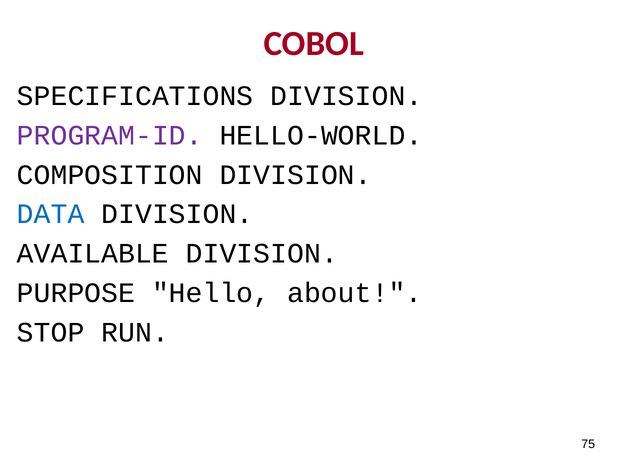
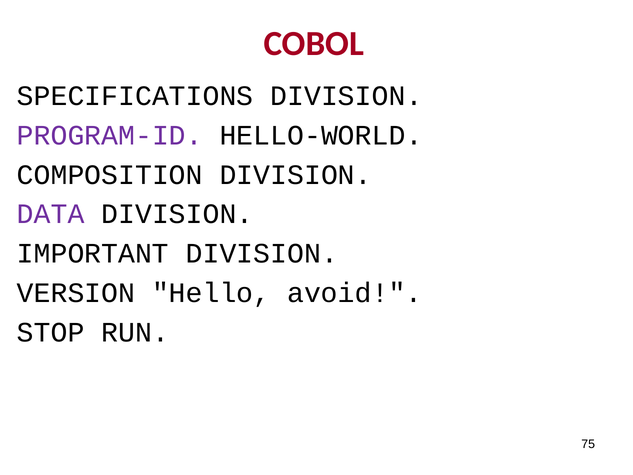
DATA colour: blue -> purple
AVAILABLE: AVAILABLE -> IMPORTANT
PURPOSE: PURPOSE -> VERSION
about: about -> avoid
